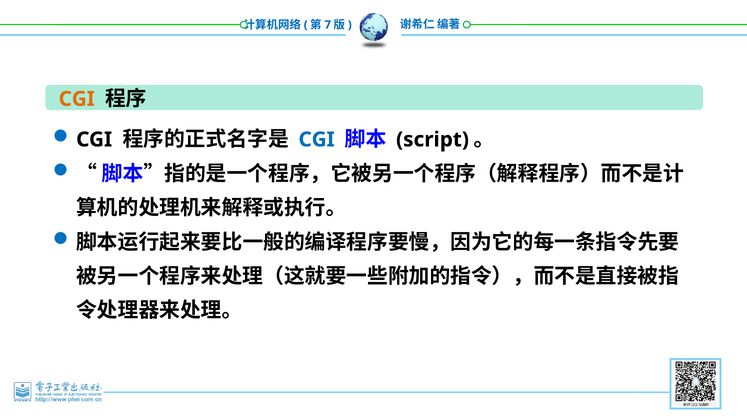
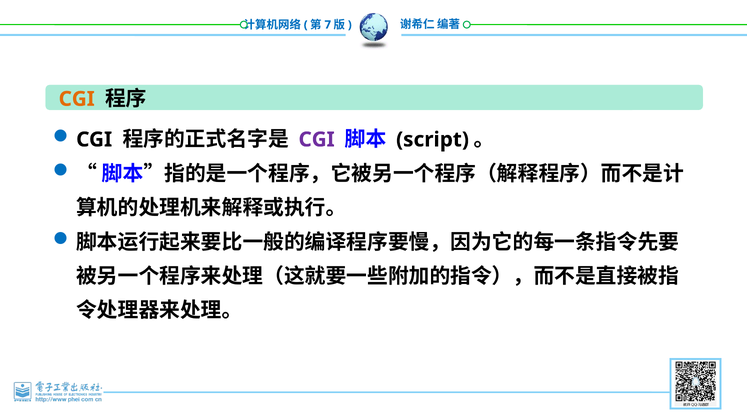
CGI at (317, 140) colour: blue -> purple
